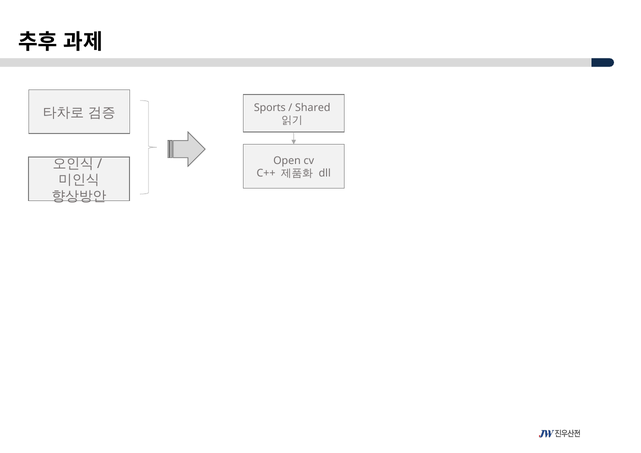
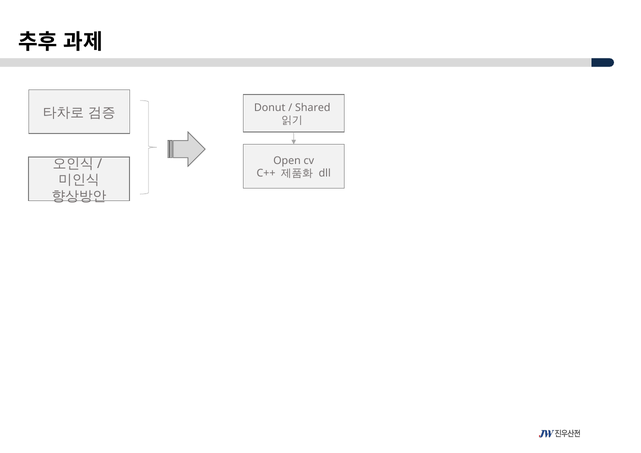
Sports: Sports -> Donut
